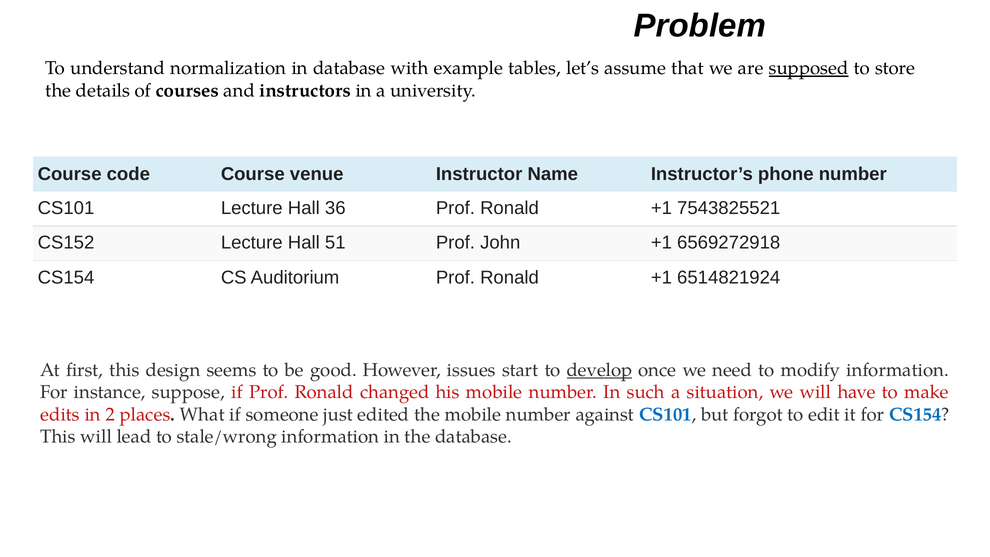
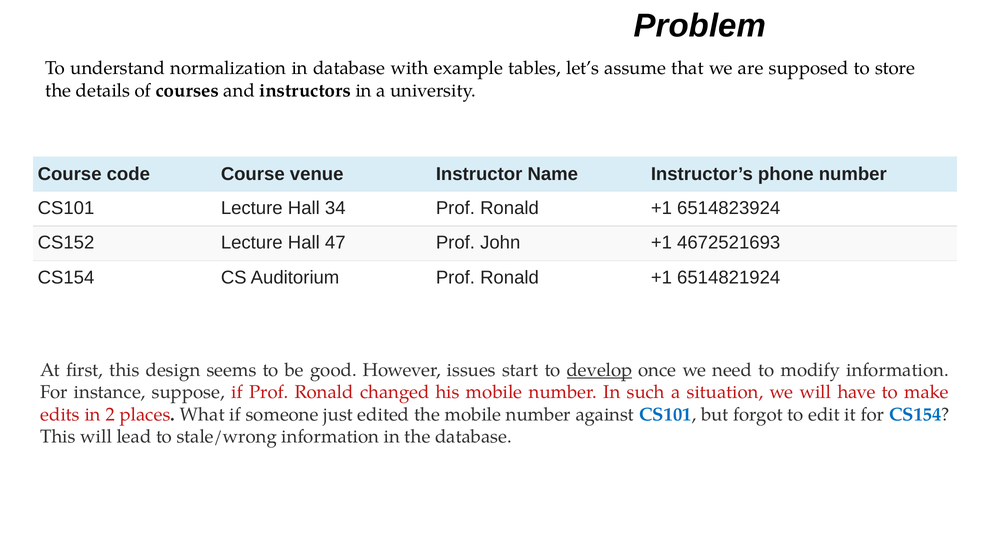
supposed underline: present -> none
36: 36 -> 34
7543825521: 7543825521 -> 6514823924
51: 51 -> 47
6569272918: 6569272918 -> 4672521693
